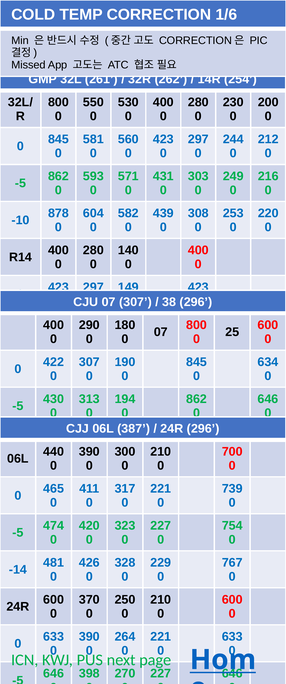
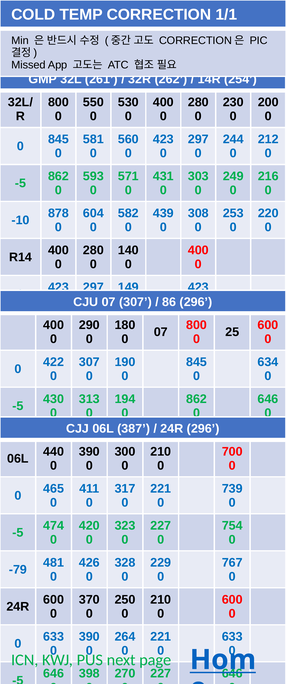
1/6: 1/6 -> 1/1
38: 38 -> 86
-14: -14 -> -79
